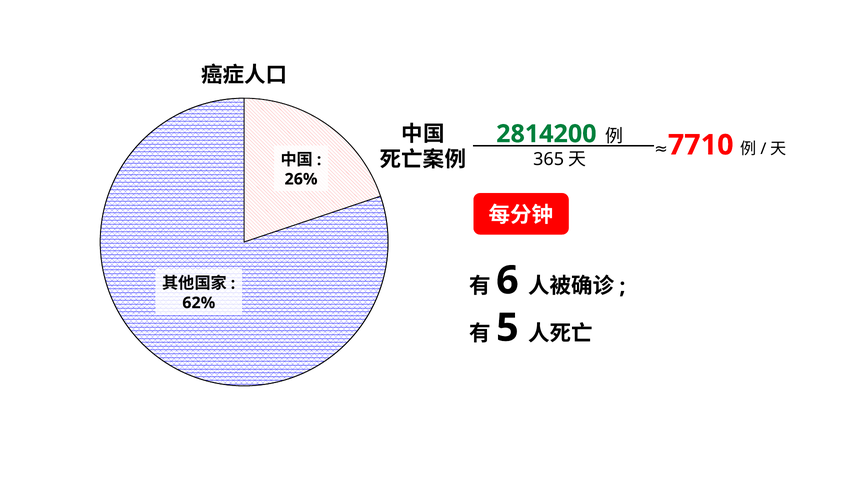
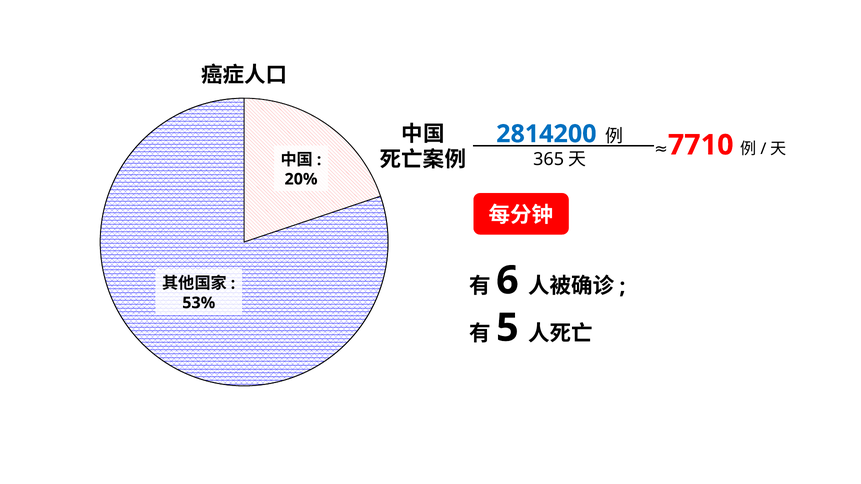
2814200 colour: green -> blue
26%: 26% -> 20%
62%: 62% -> 53%
